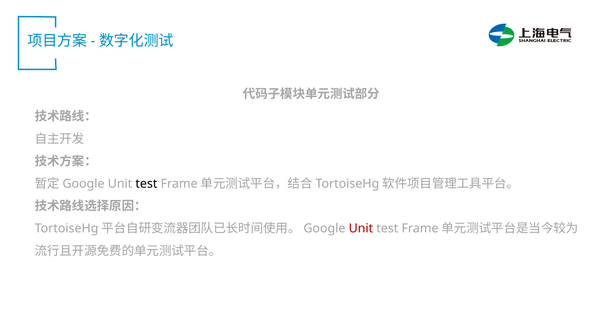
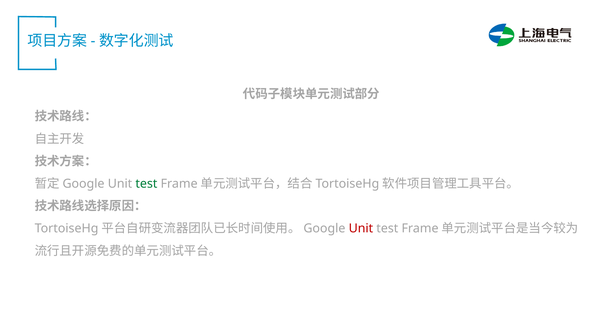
test at (146, 183) colour: black -> green
